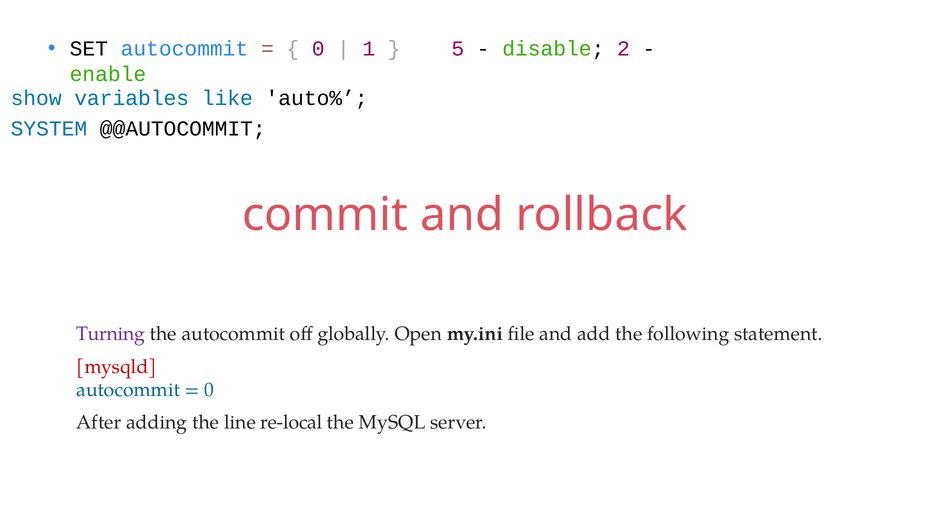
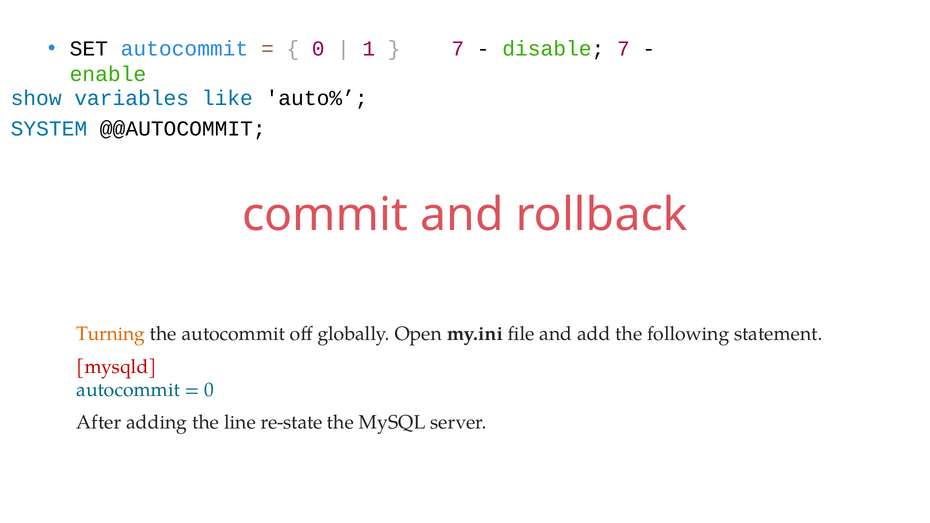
5 at (458, 49): 5 -> 7
disable 2: 2 -> 7
Turning colour: purple -> orange
re-local: re-local -> re-state
